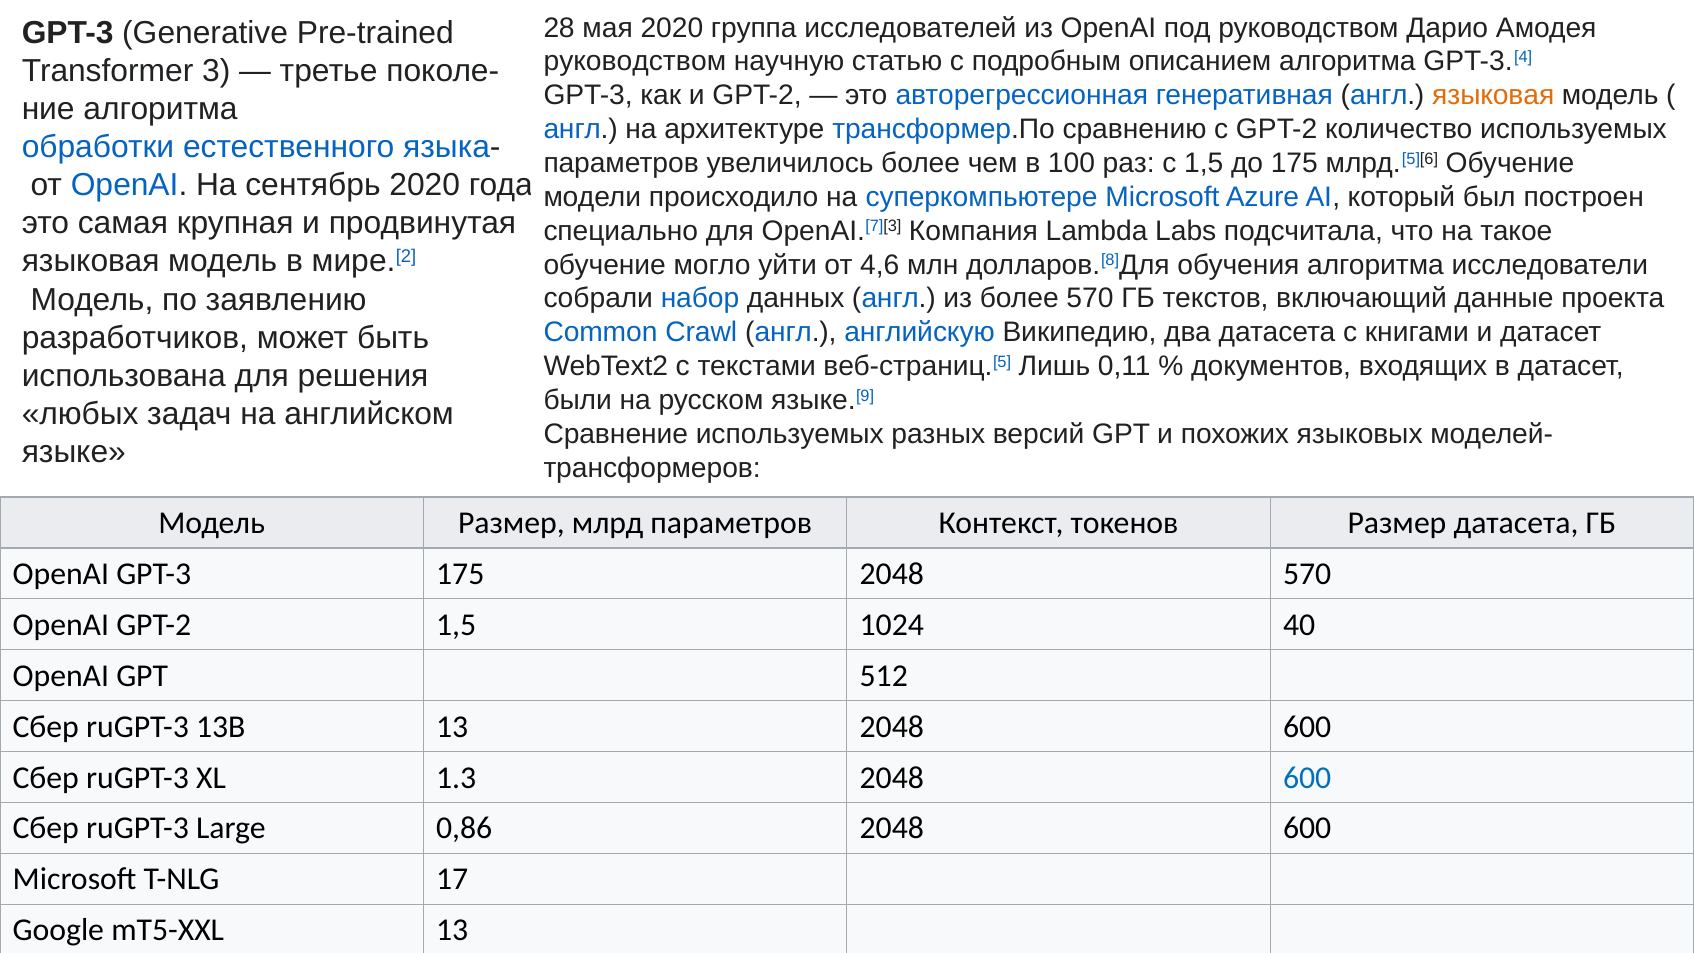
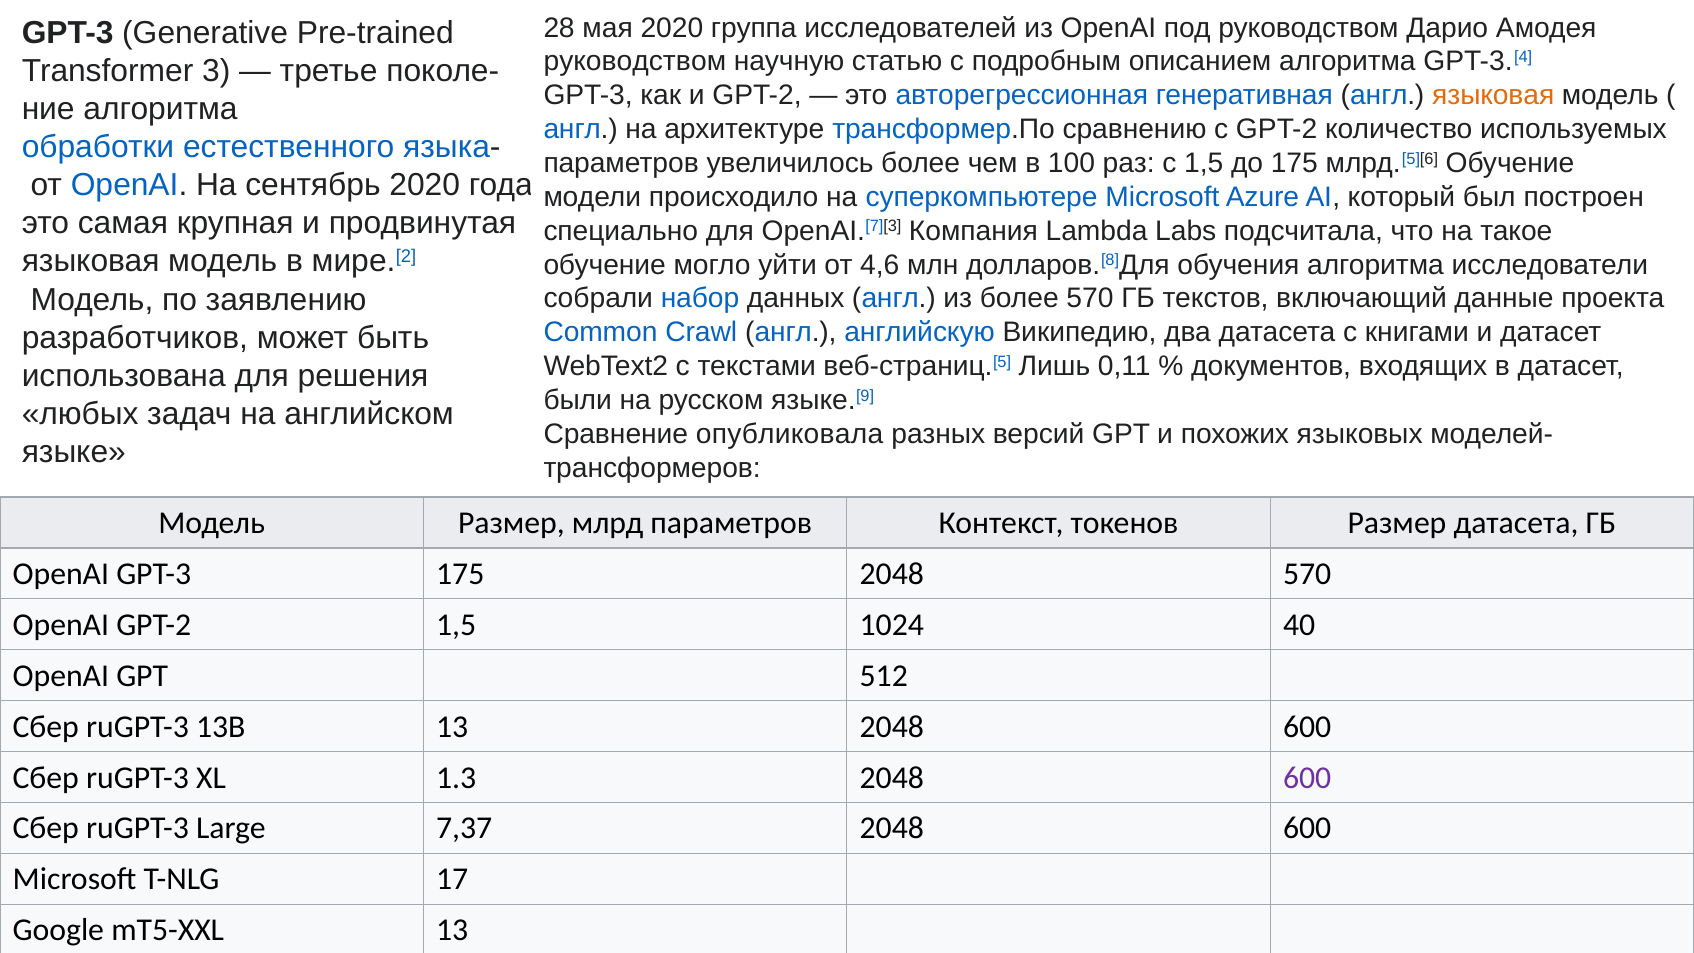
Сравнение используемых: используемых -> опубликовала
600 at (1307, 777) colour: blue -> purple
0,86: 0,86 -> 7,37
